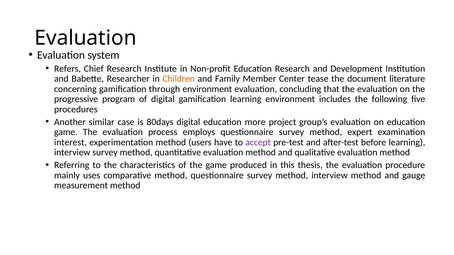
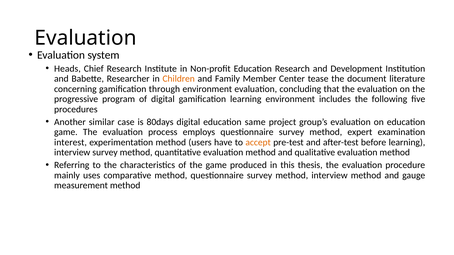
Refers: Refers -> Heads
more: more -> same
accept colour: purple -> orange
